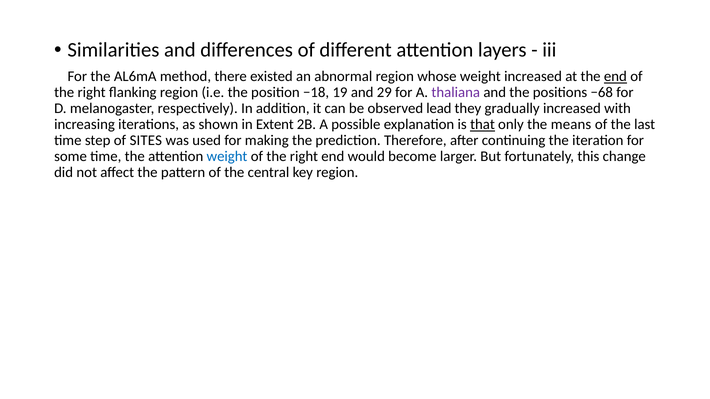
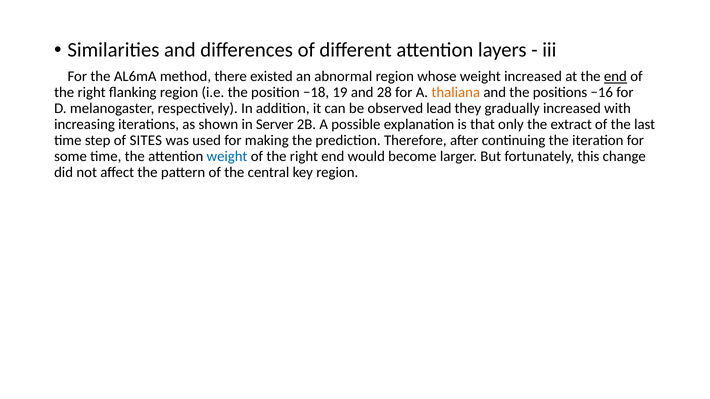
29: 29 -> 28
thaliana colour: purple -> orange
−68: −68 -> −16
Extent: Extent -> Server
that underline: present -> none
means: means -> extract
